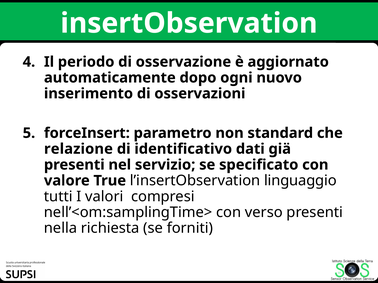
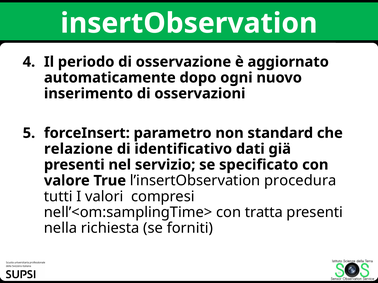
linguaggio: linguaggio -> procedura
verso: verso -> tratta
